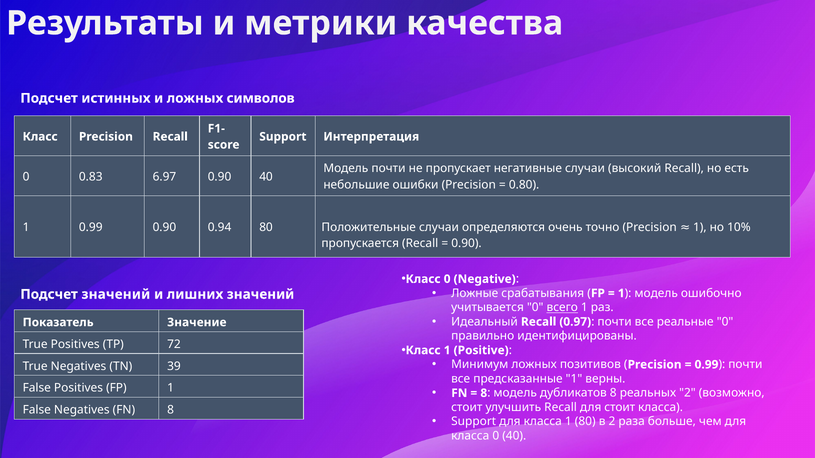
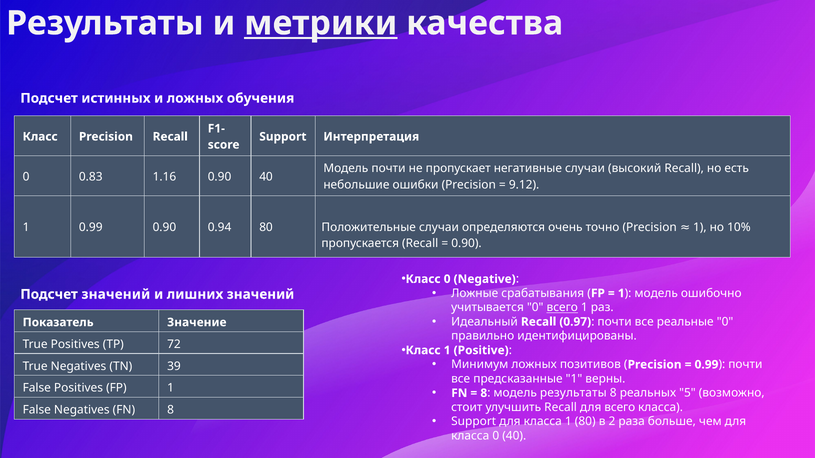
метрики underline: none -> present
символов: символов -> обучения
6.97: 6.97 -> 1.16
0.80: 0.80 -> 9.12
модель дубликатов: дубликатов -> результаты
реальных 2: 2 -> 5
для стоит: стоит -> всего
